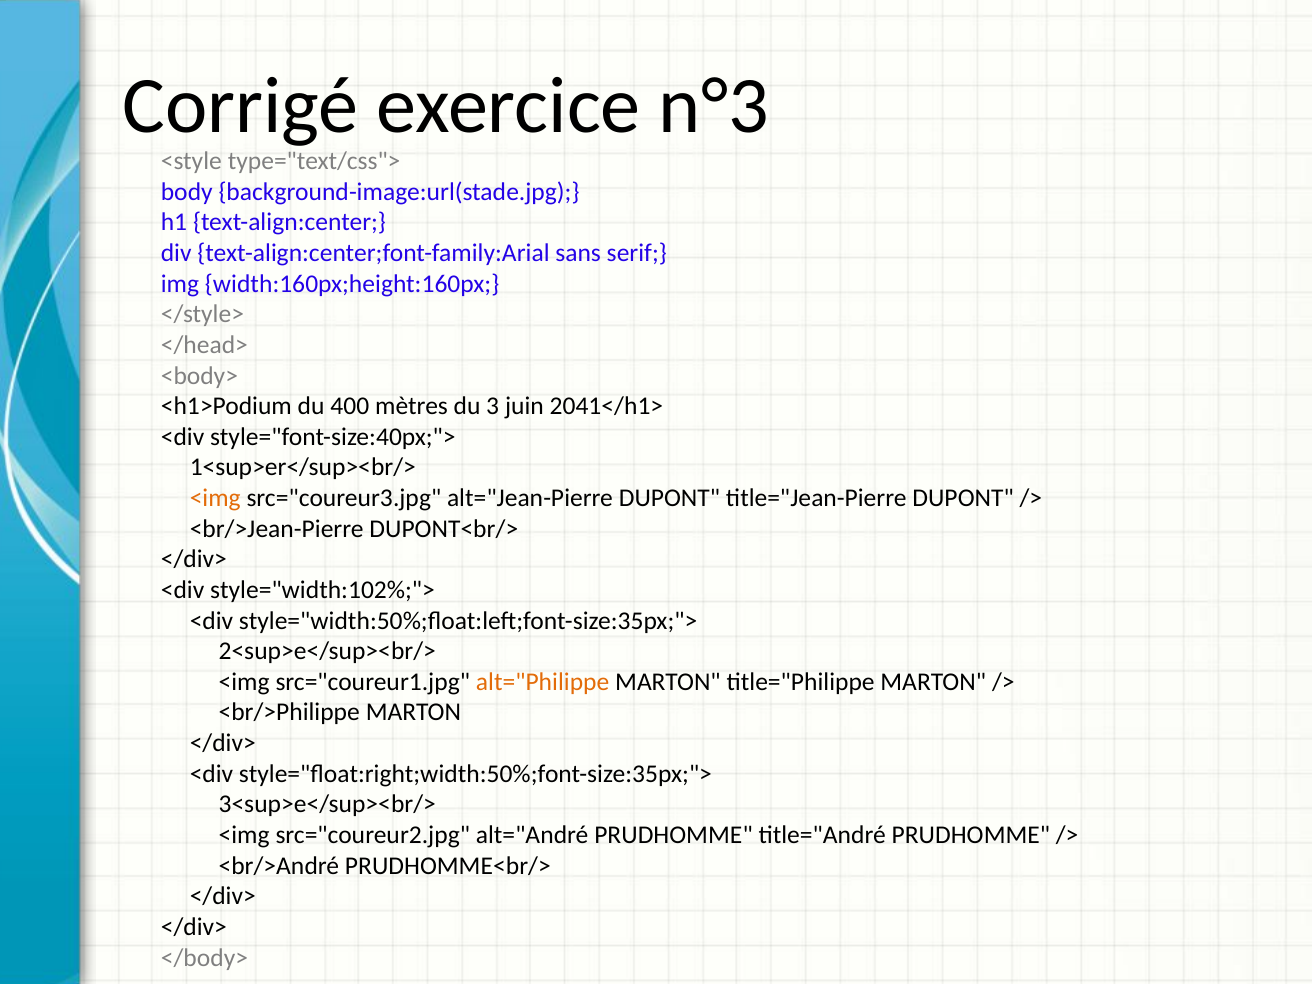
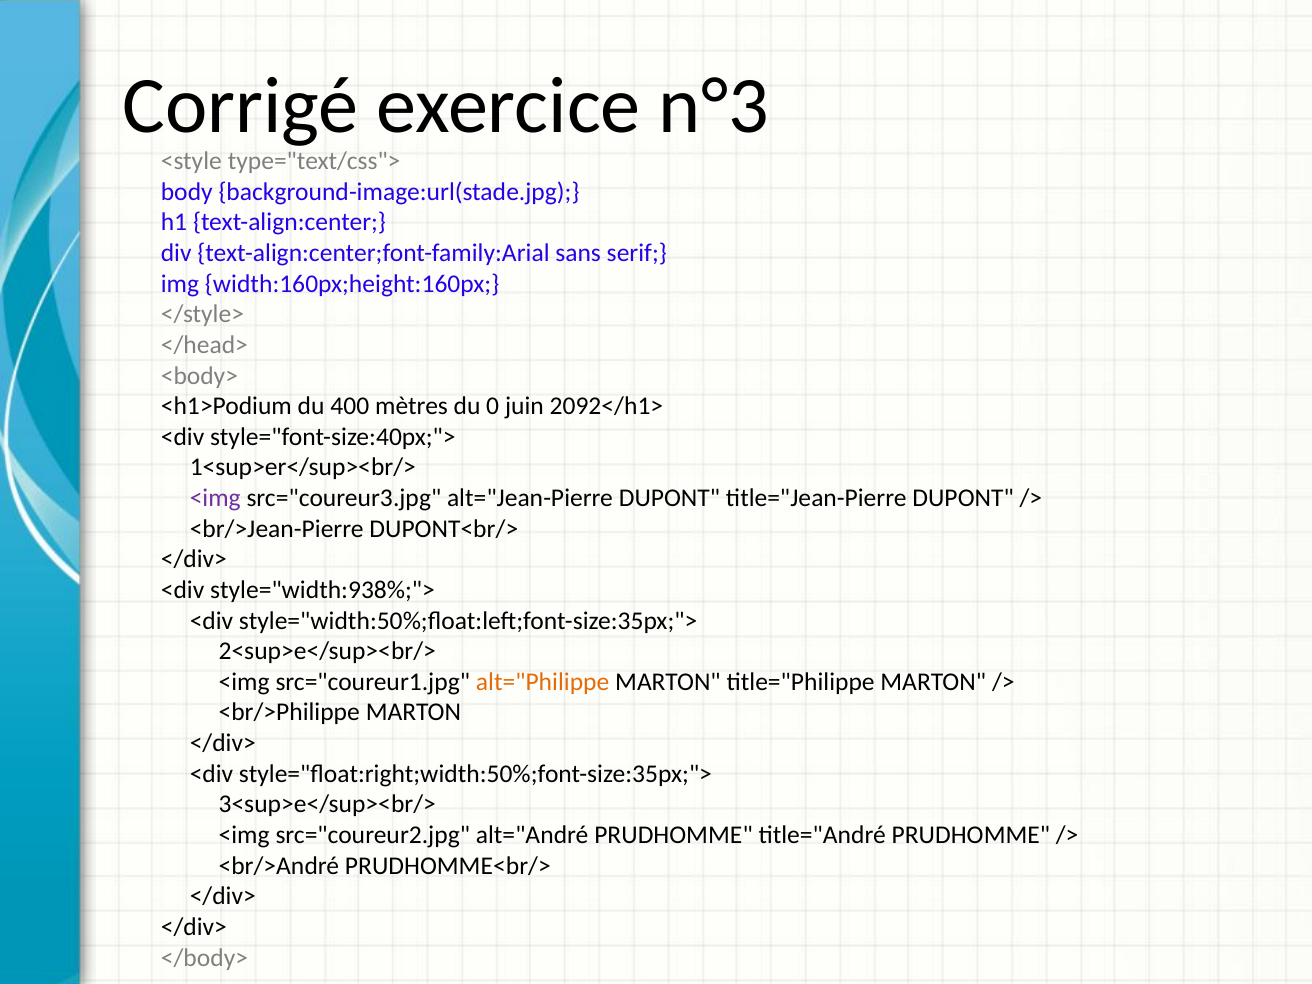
3: 3 -> 0
2041</h1>: 2041</h1> -> 2092</h1>
<img at (215, 498) colour: orange -> purple
style="width:102%;">: style="width:102%;"> -> style="width:938%;">
